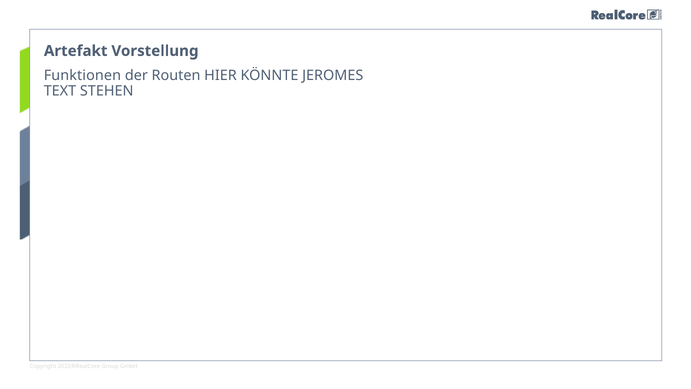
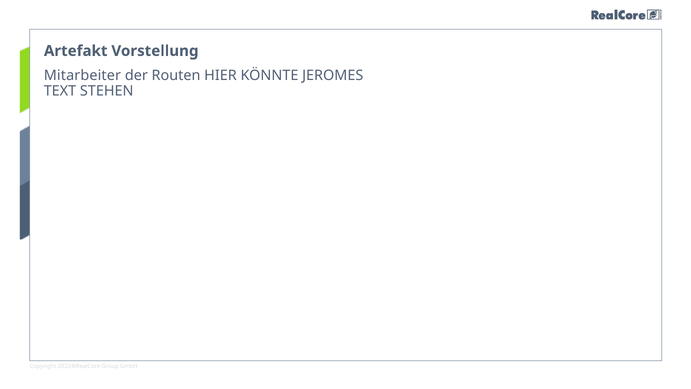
Funktionen: Funktionen -> Mitarbeiter
